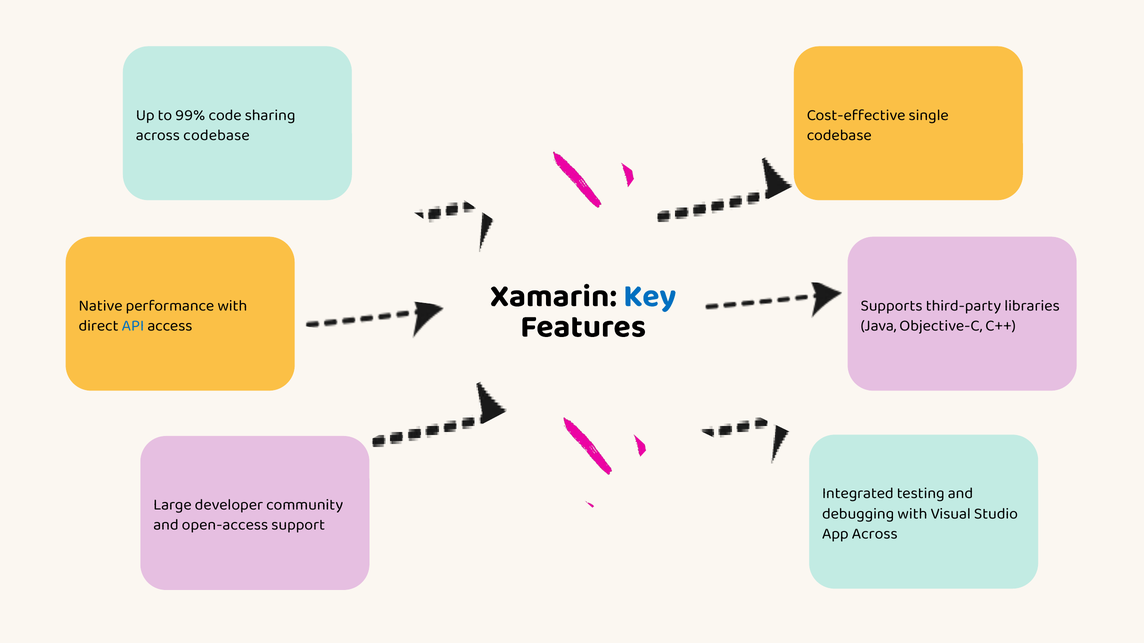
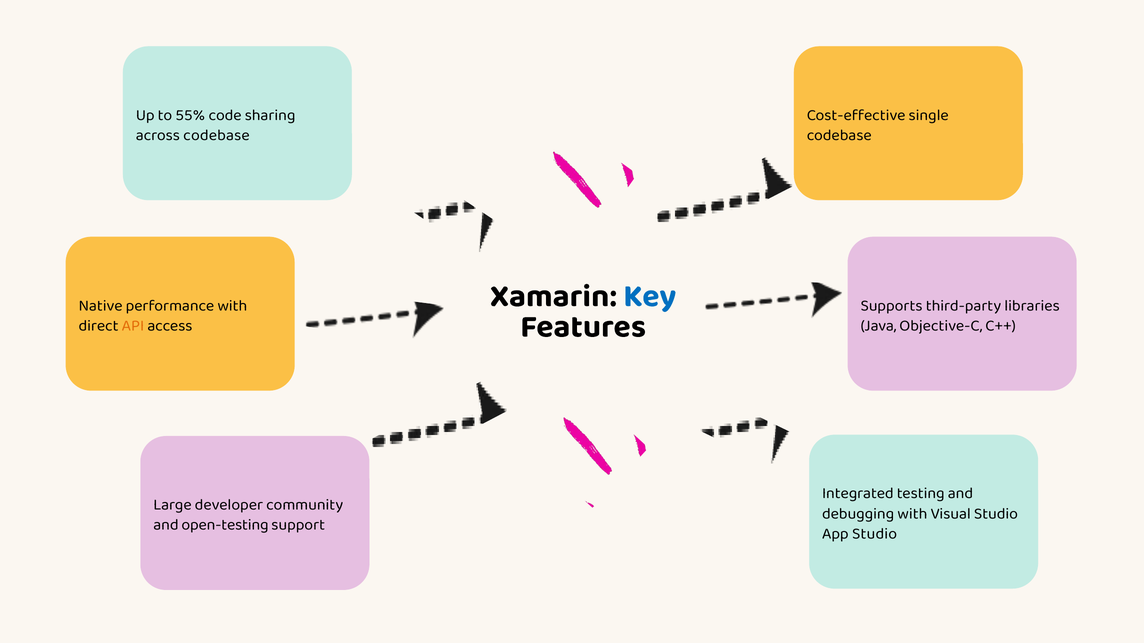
99%: 99% -> 55%
API colour: blue -> orange
open-access: open-access -> open-testing
App Across: Across -> Studio
